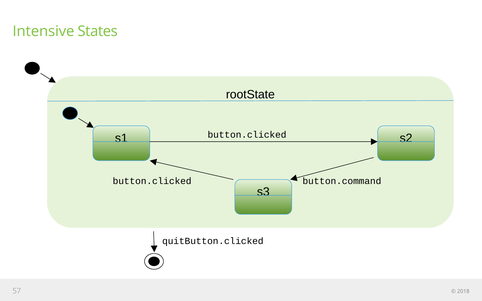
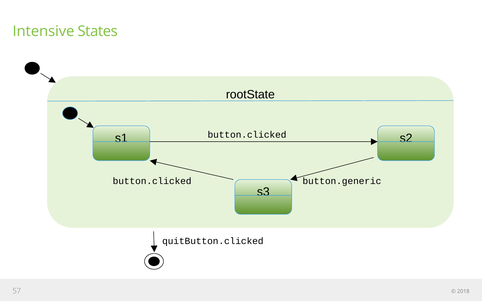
button.command: button.command -> button.generic
